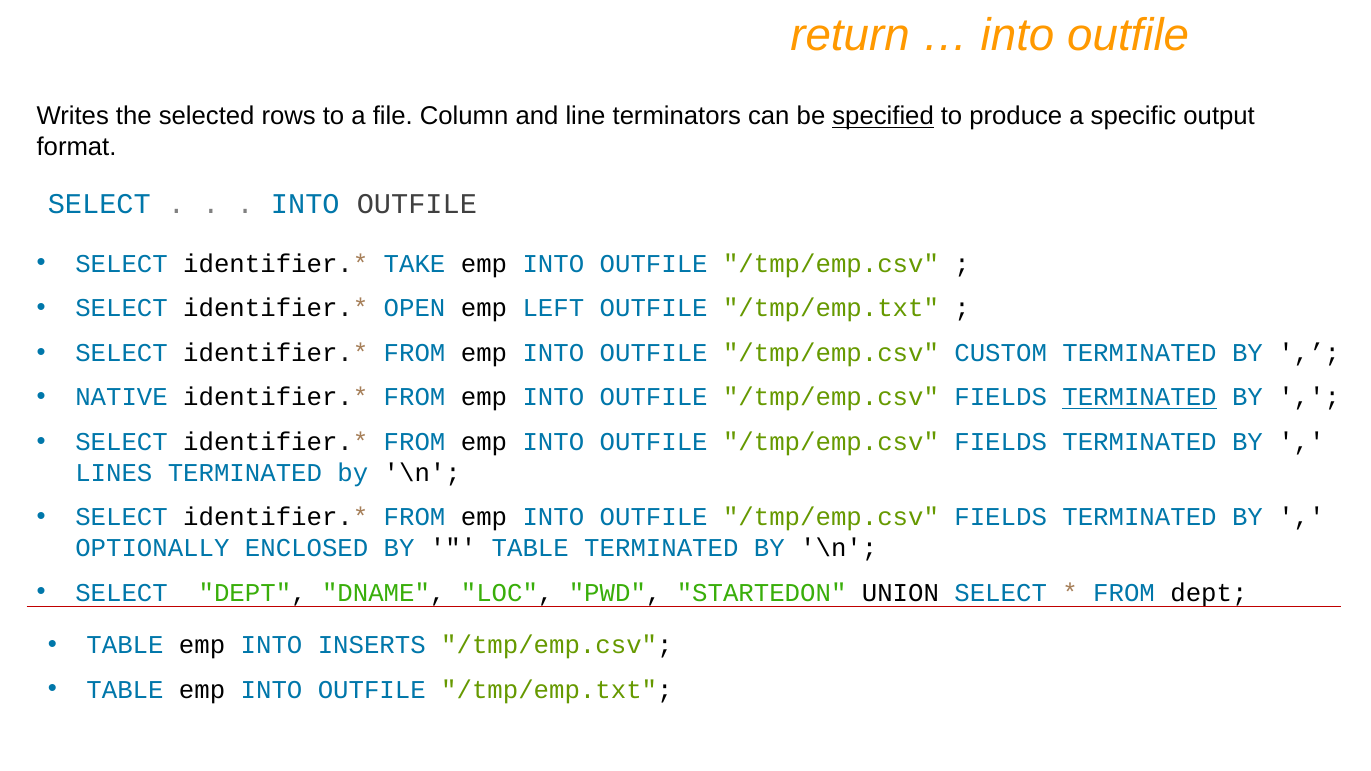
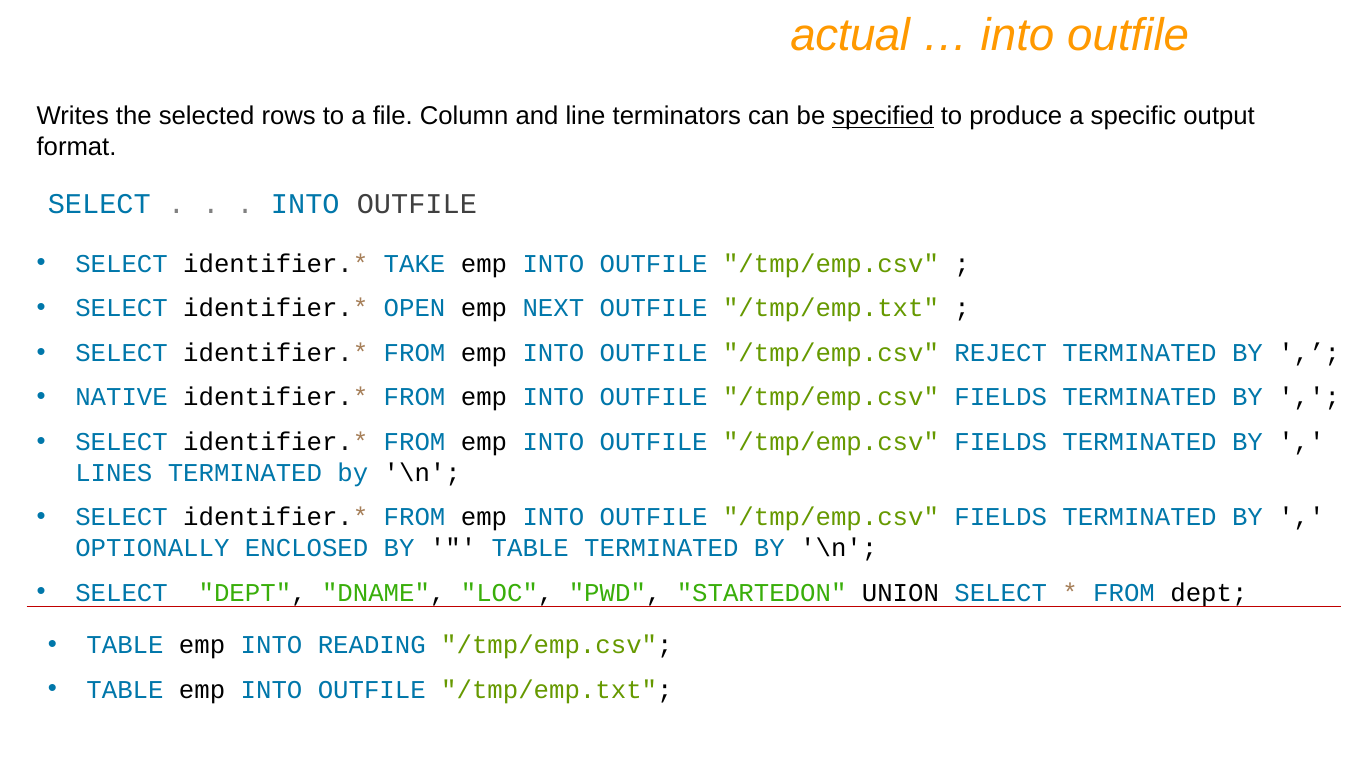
return: return -> actual
LEFT: LEFT -> NEXT
CUSTOM: CUSTOM -> REJECT
TERMINATED at (1139, 398) underline: present -> none
INSERTS: INSERTS -> READING
